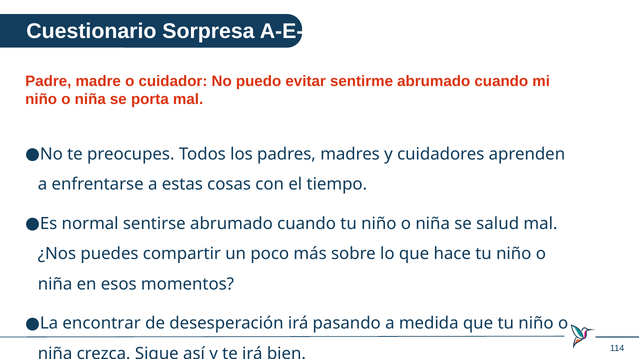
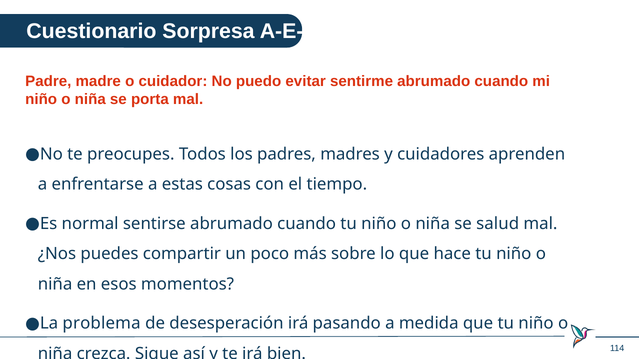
encontrar: encontrar -> problema
